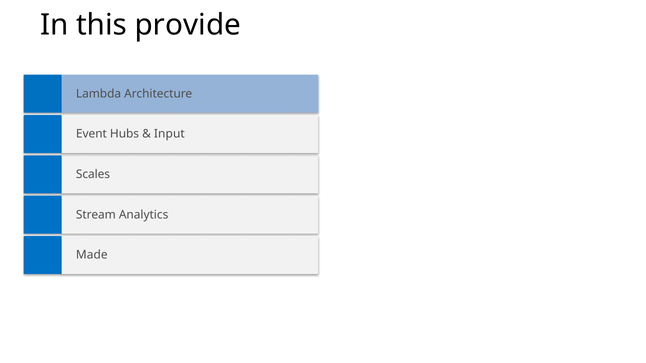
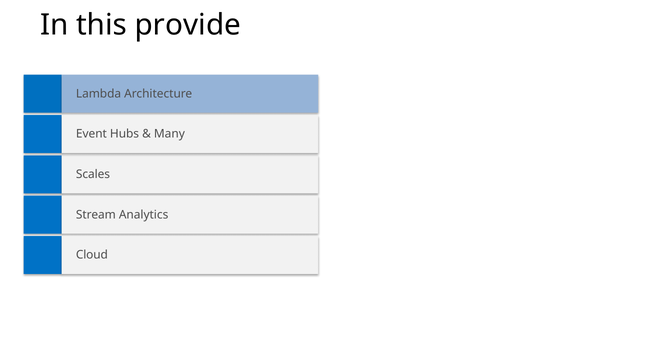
Input: Input -> Many
Made: Made -> Cloud
